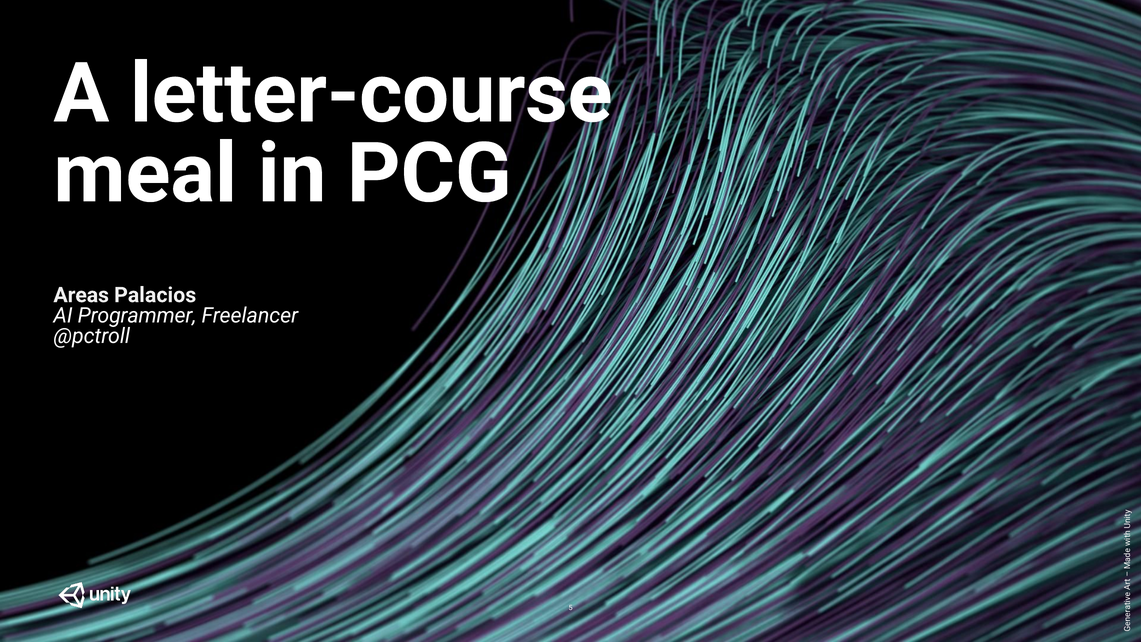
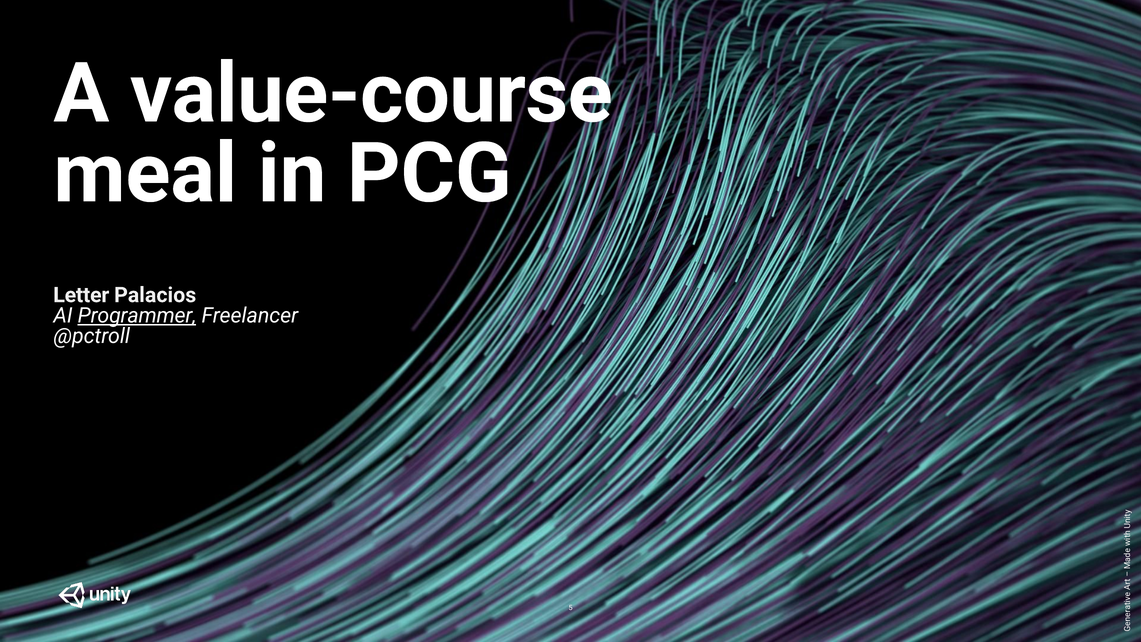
letter-course: letter-course -> value-course
Areas: Areas -> Letter
Programmer underline: none -> present
